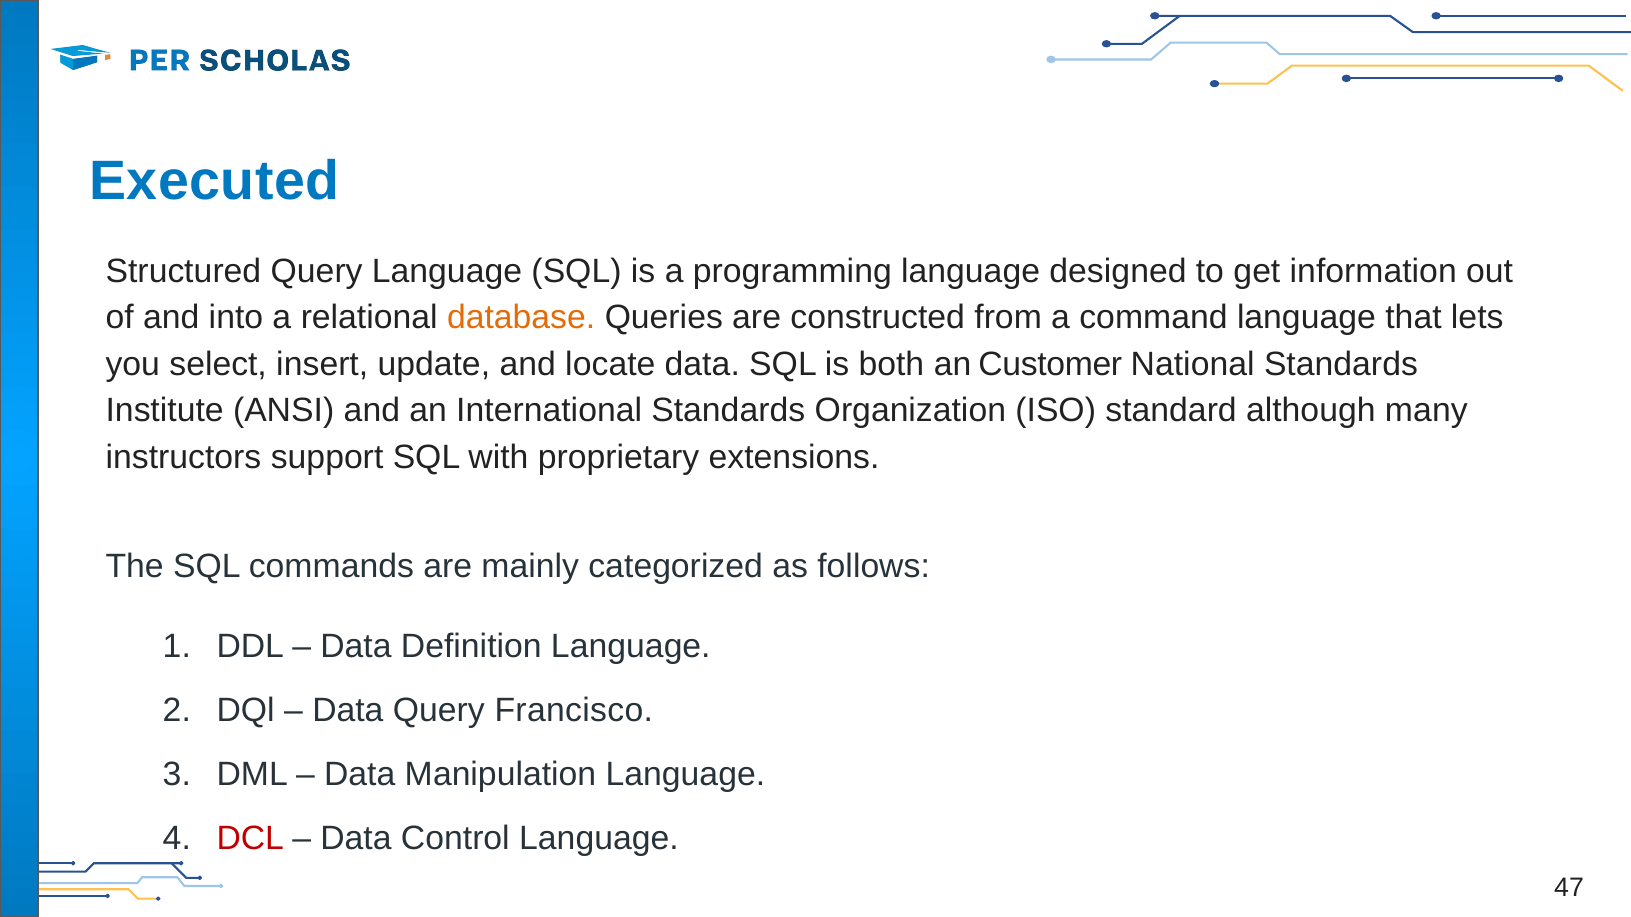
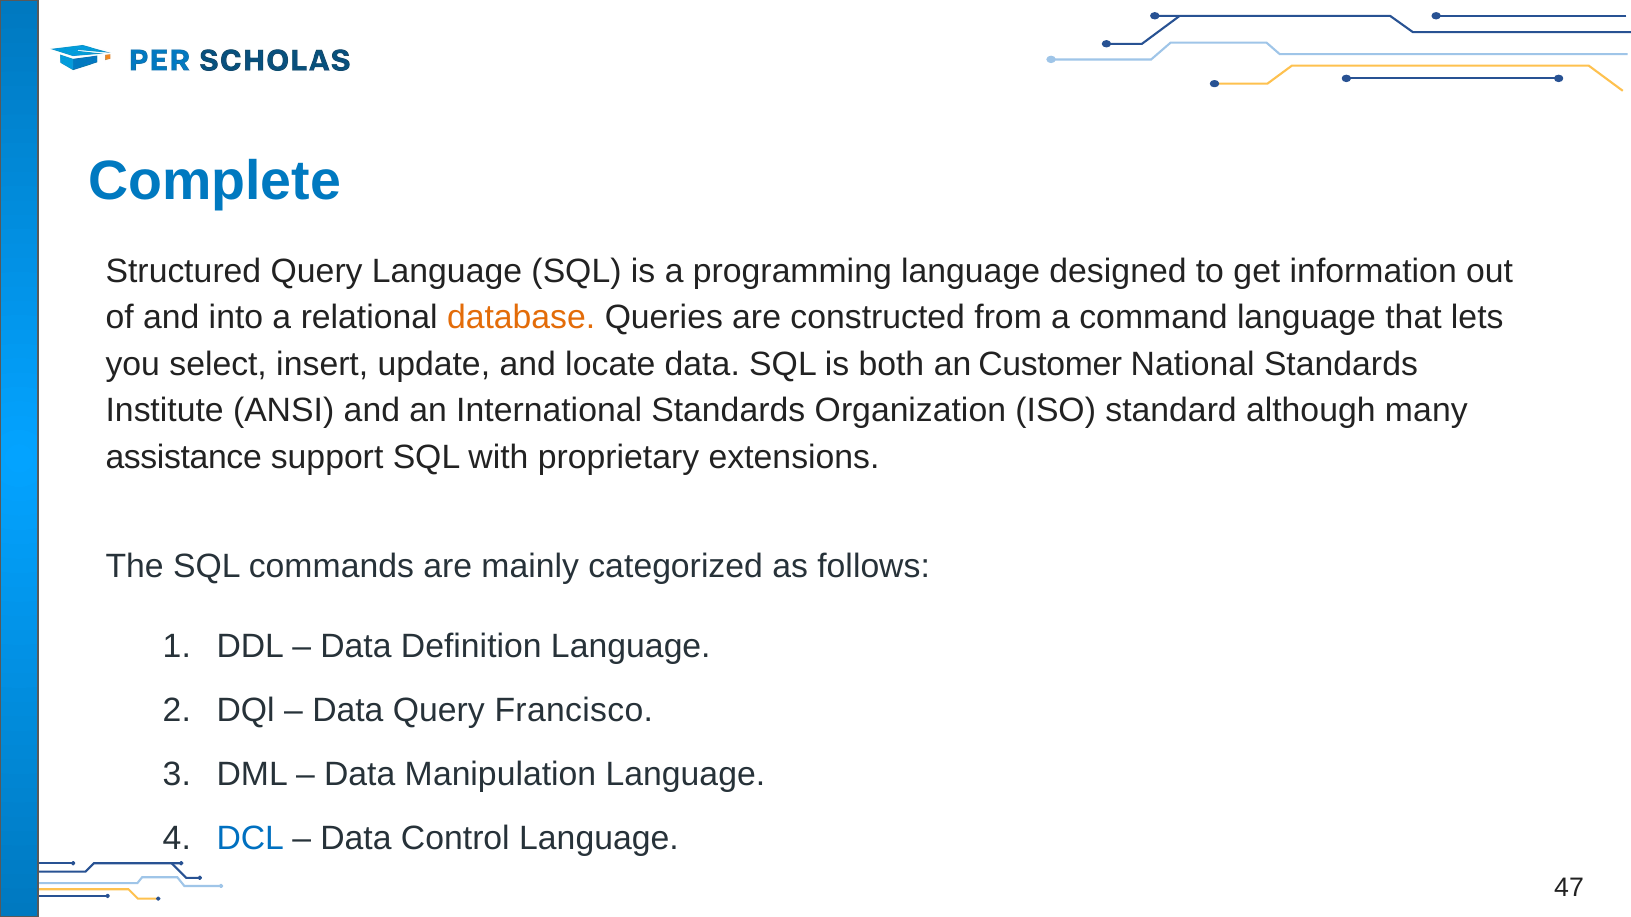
Executed: Executed -> Complete
instructors: instructors -> assistance
DCL colour: red -> blue
